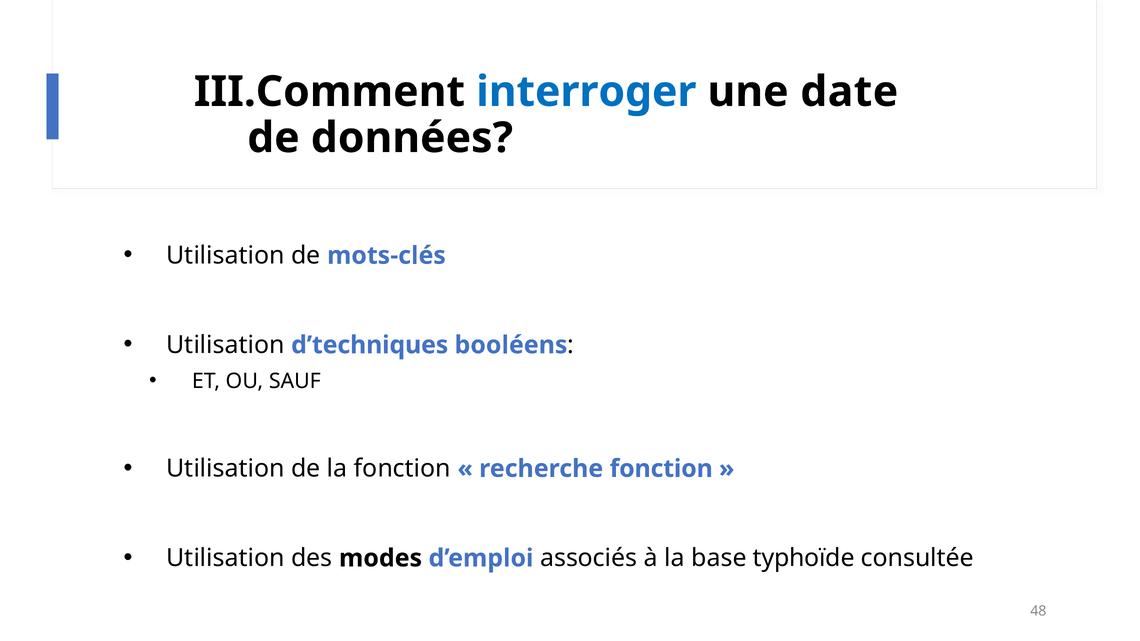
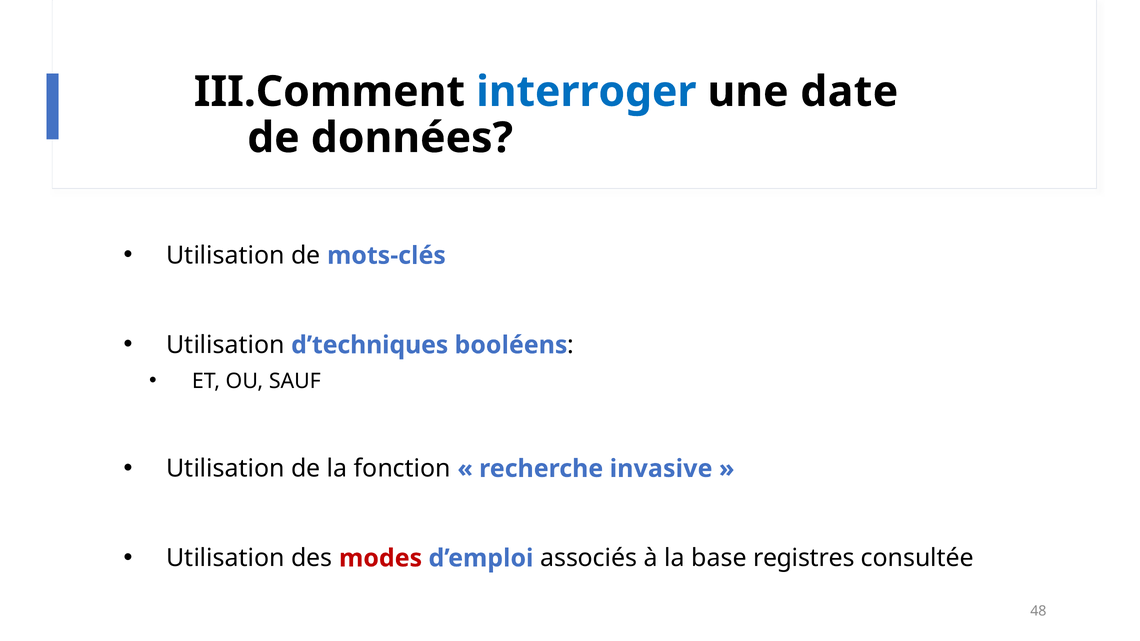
recherche fonction: fonction -> invasive
modes colour: black -> red
typhoïde: typhoïde -> registres
